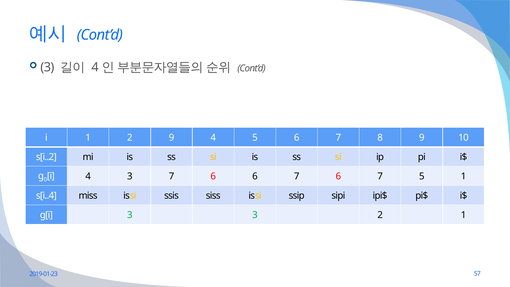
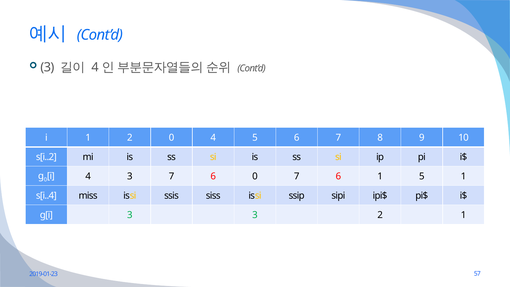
2 9: 9 -> 0
6 6: 6 -> 0
7 6 7: 7 -> 1
